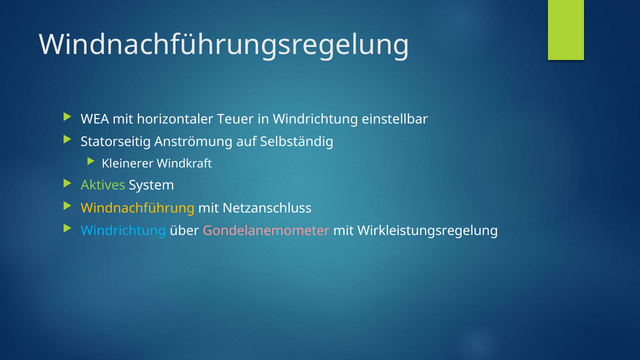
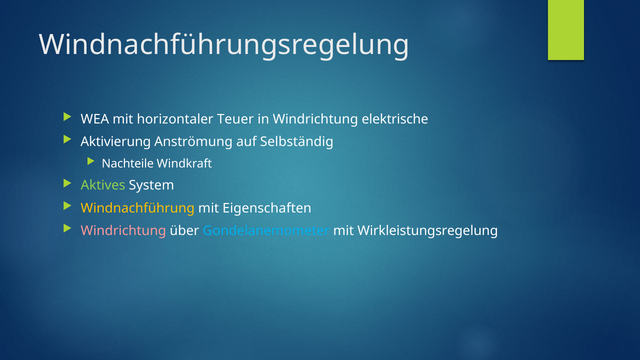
einstellbar: einstellbar -> elektrische
Statorseitig: Statorseitig -> Aktivierung
Kleinerer: Kleinerer -> Nachteile
Netzanschluss: Netzanschluss -> Eigenschaften
Windrichtung at (123, 231) colour: light blue -> pink
Gondelanemometer colour: pink -> light blue
